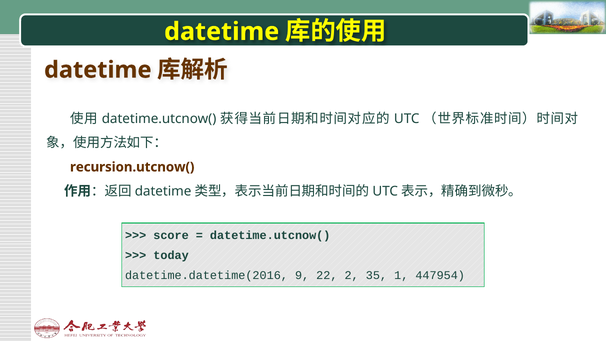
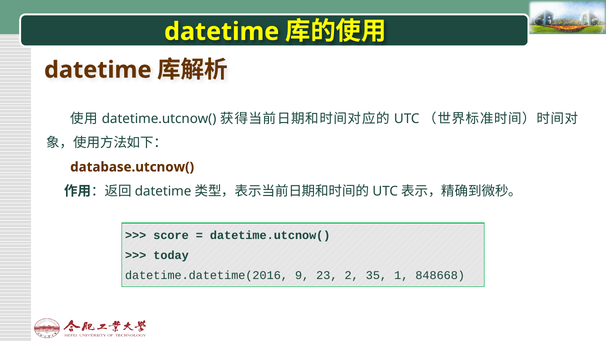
recursion.utcnow(: recursion.utcnow( -> database.utcnow(
22: 22 -> 23
447954: 447954 -> 848668
